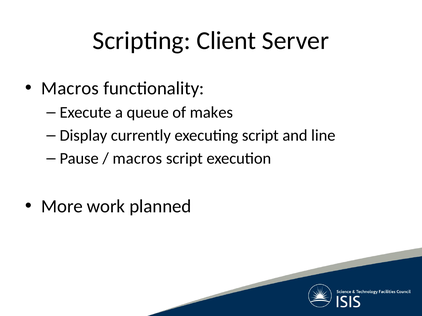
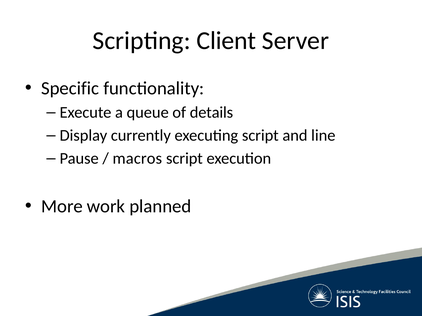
Macros at (70, 89): Macros -> Specific
makes: makes -> details
